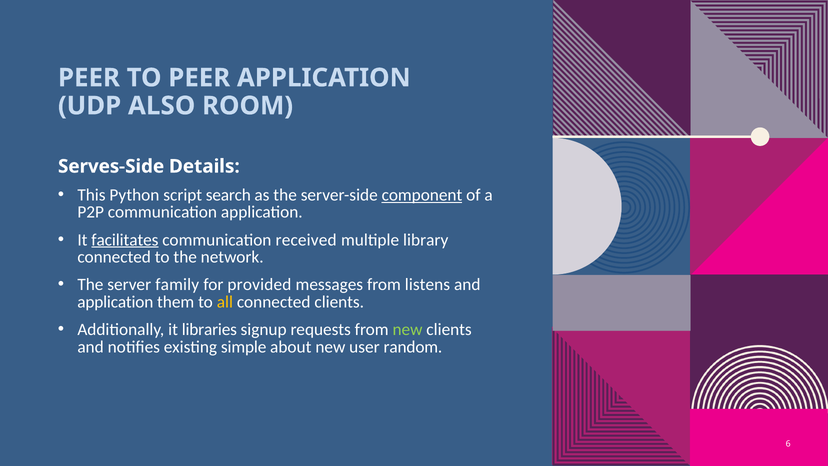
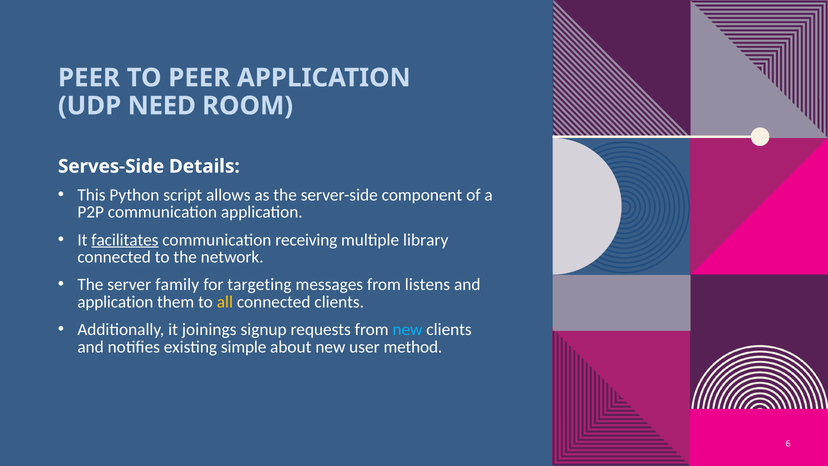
ALSO: ALSO -> NEED
search: search -> allows
component underline: present -> none
received: received -> receiving
provided: provided -> targeting
libraries: libraries -> joinings
new at (407, 329) colour: light green -> light blue
random: random -> method
